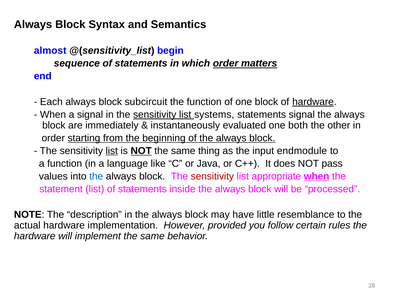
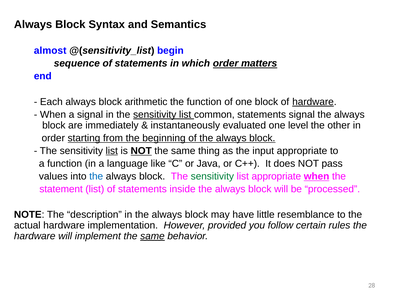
subcircuit: subcircuit -> arithmetic
systems: systems -> common
both: both -> level
input endmodule: endmodule -> appropriate
sensitivity at (212, 176) colour: red -> green
same at (152, 236) underline: none -> present
